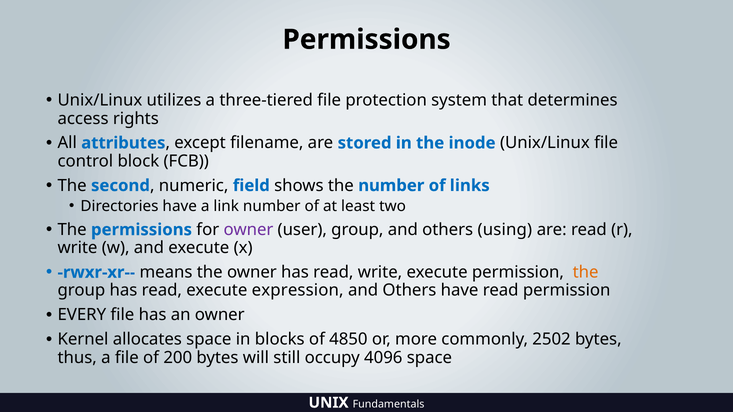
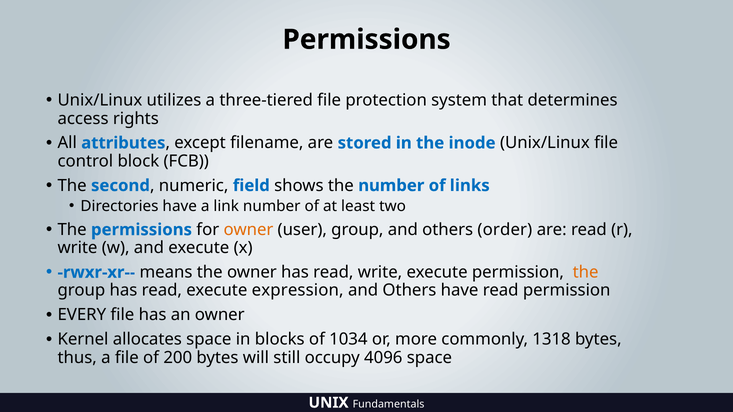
owner at (248, 230) colour: purple -> orange
using: using -> order
4850: 4850 -> 1034
2502: 2502 -> 1318
